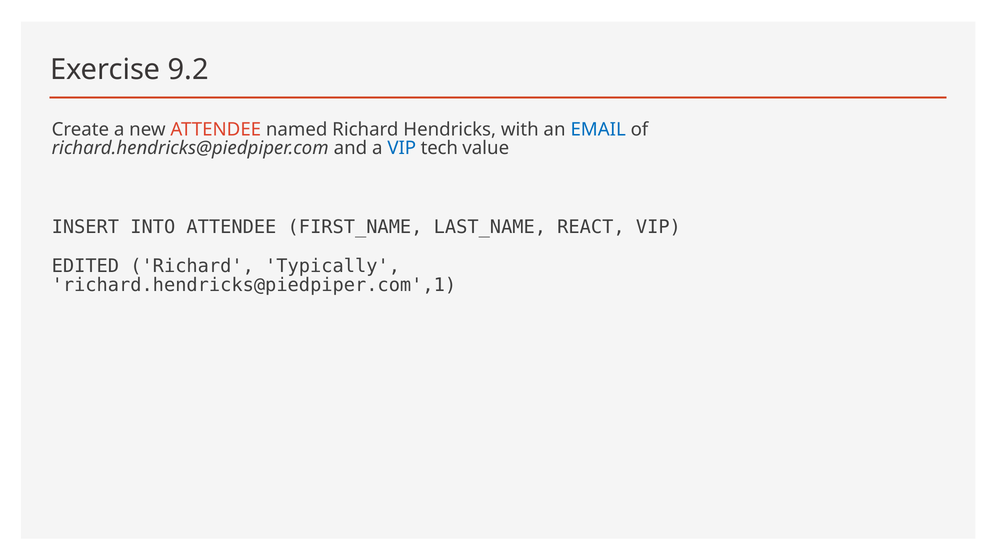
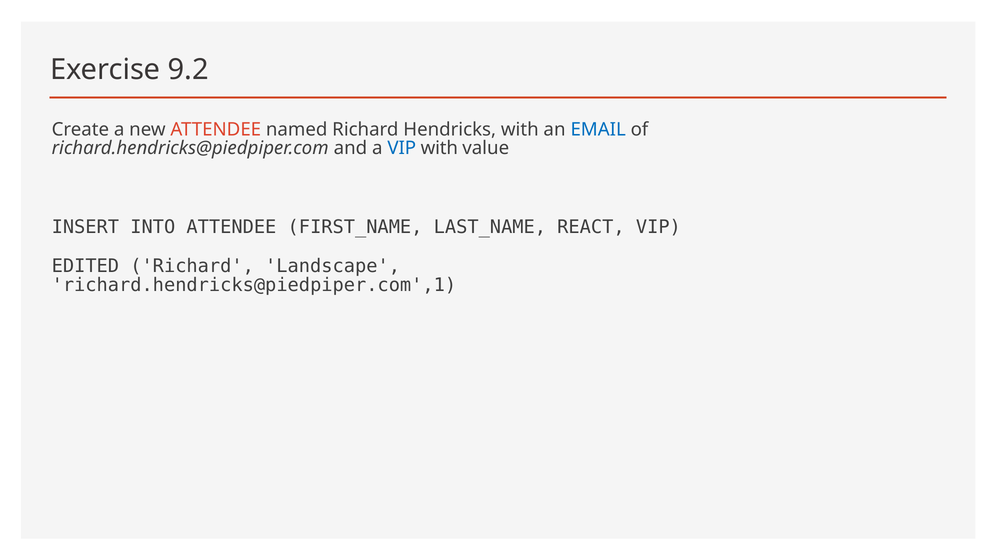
VIP tech: tech -> with
Typically: Typically -> Landscape
